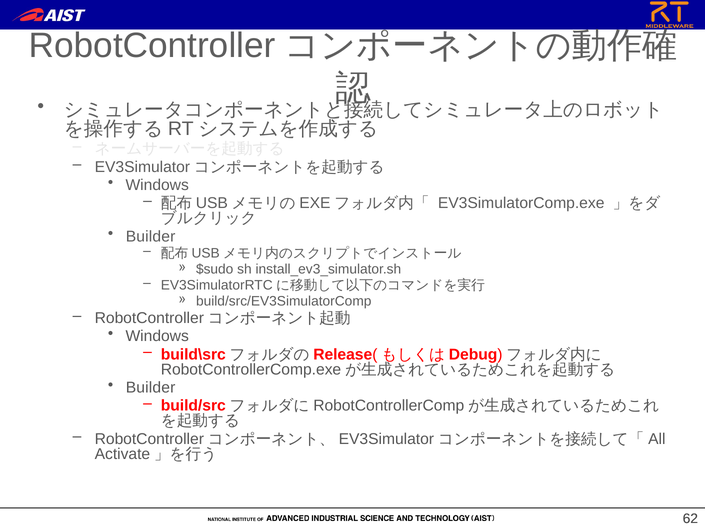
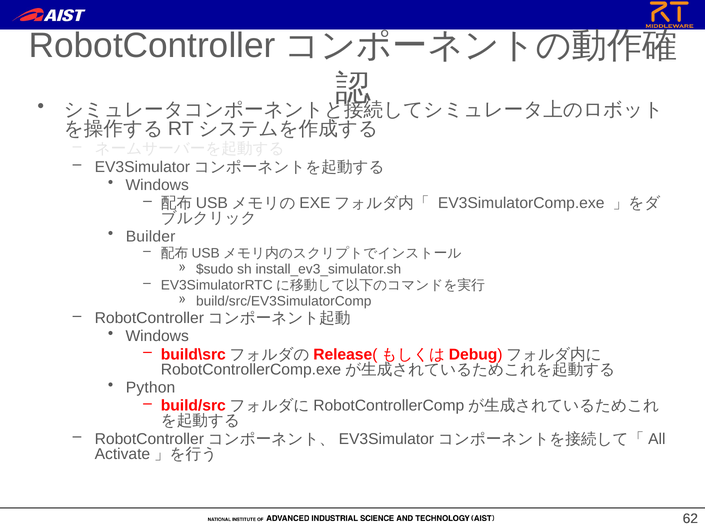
Builder at (151, 388): Builder -> Python
